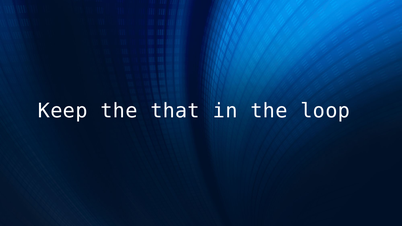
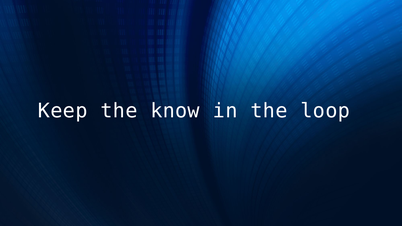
that: that -> know
